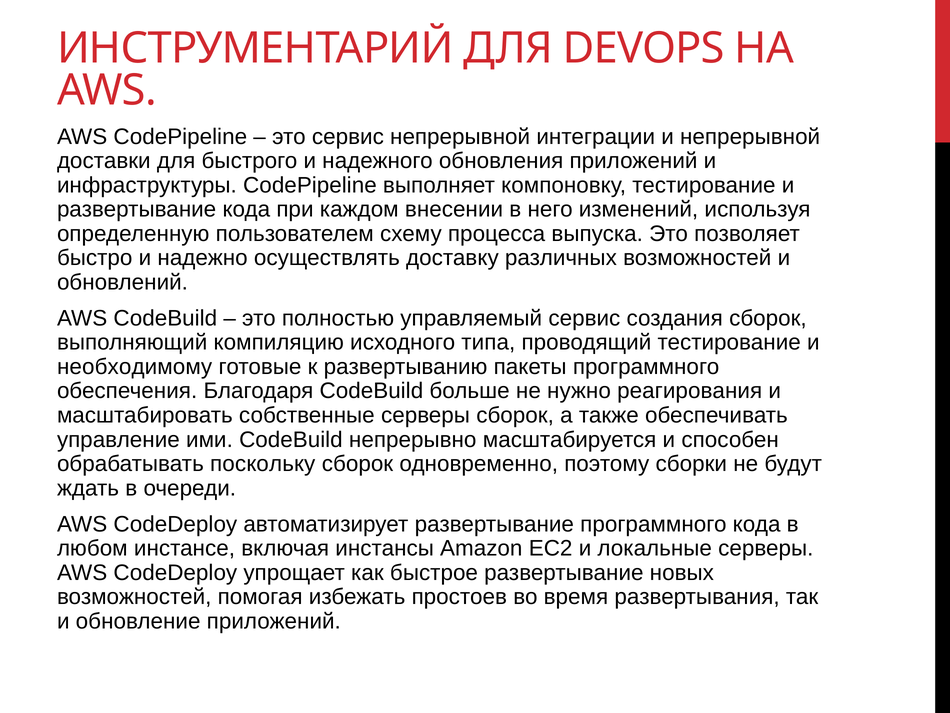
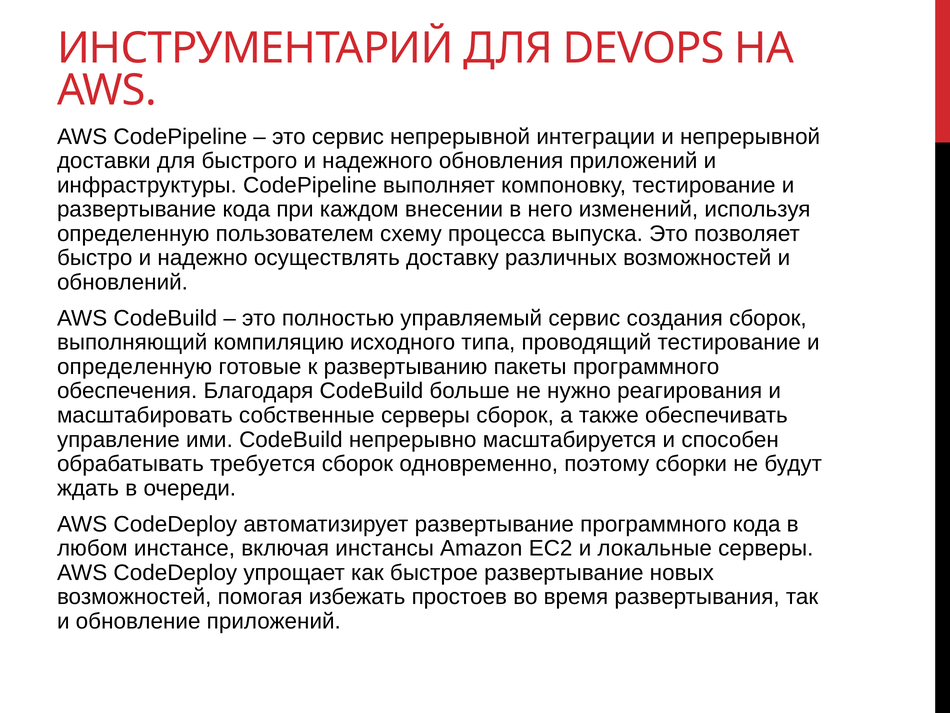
необходимому at (135, 367): необходимому -> определенную
поскольку: поскольку -> требуется
